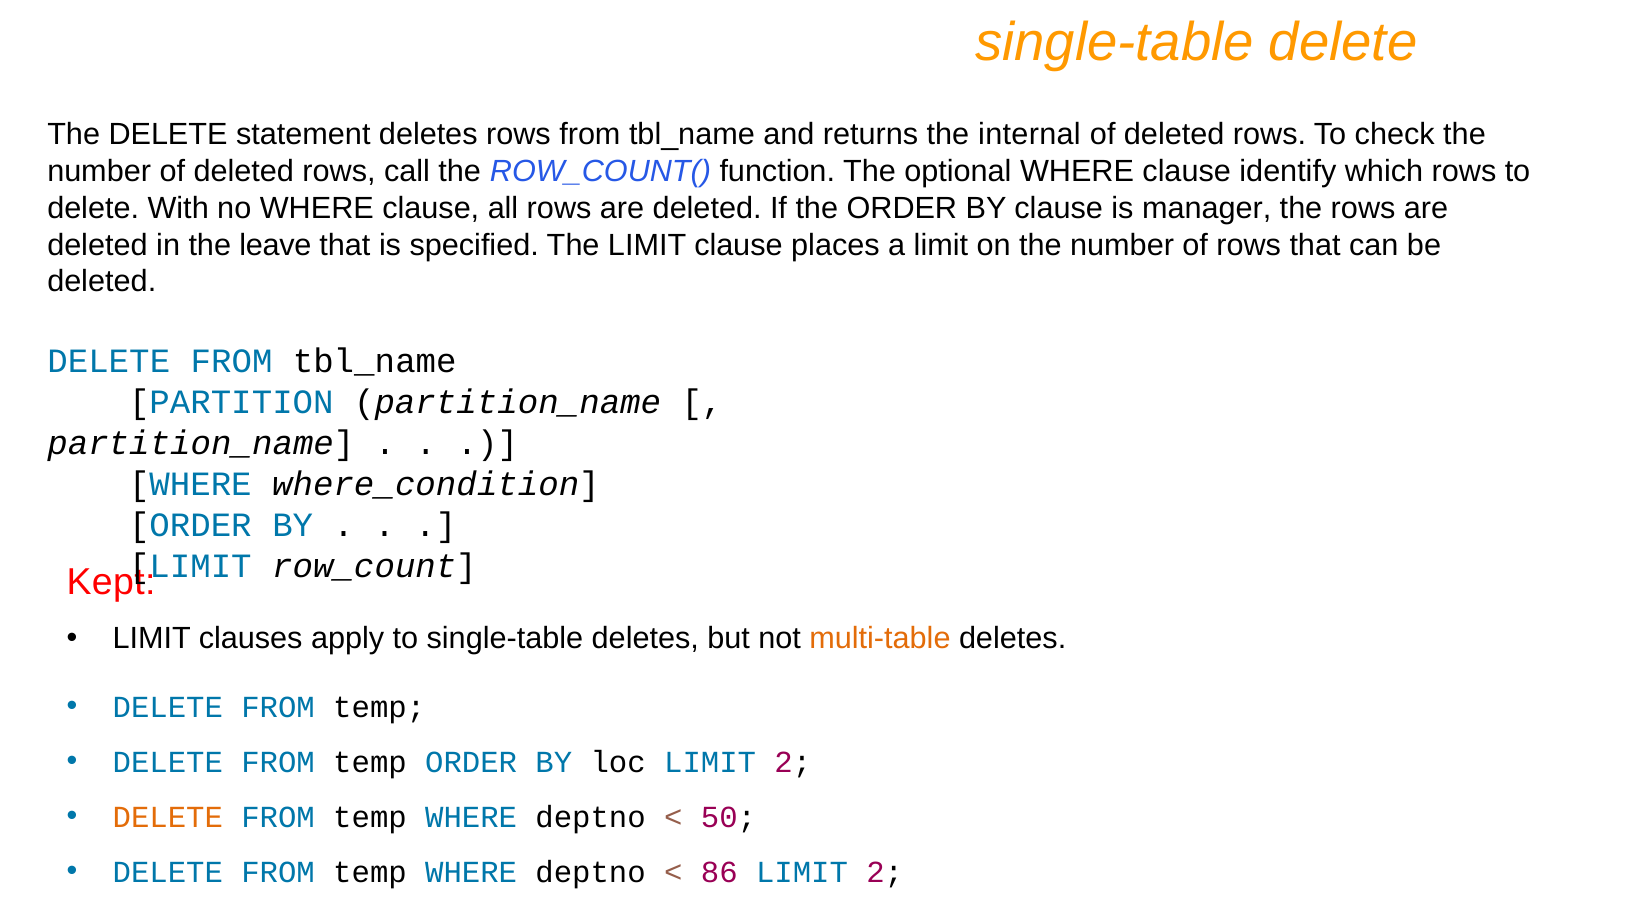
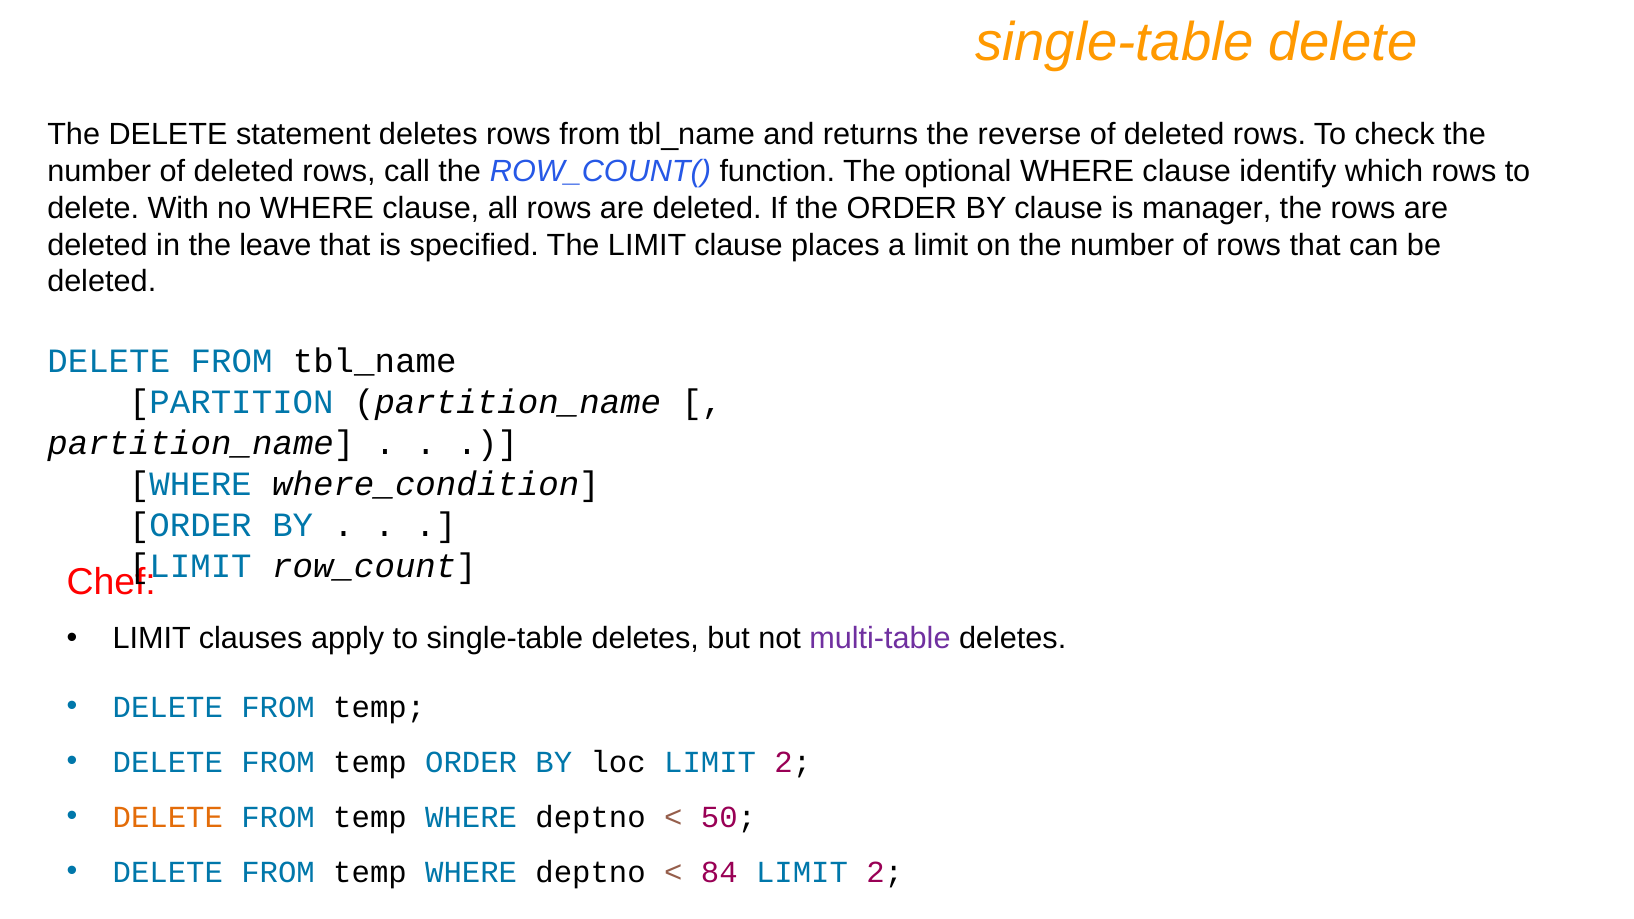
internal: internal -> reverse
Kept: Kept -> Chef
multi-table colour: orange -> purple
86: 86 -> 84
